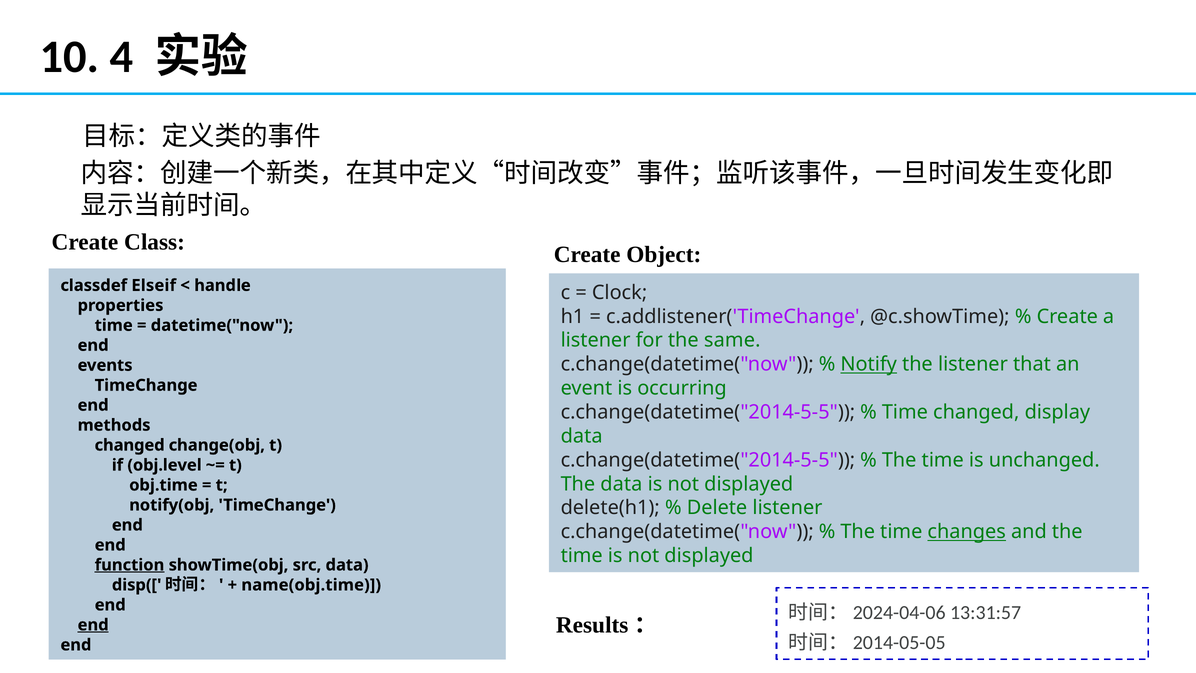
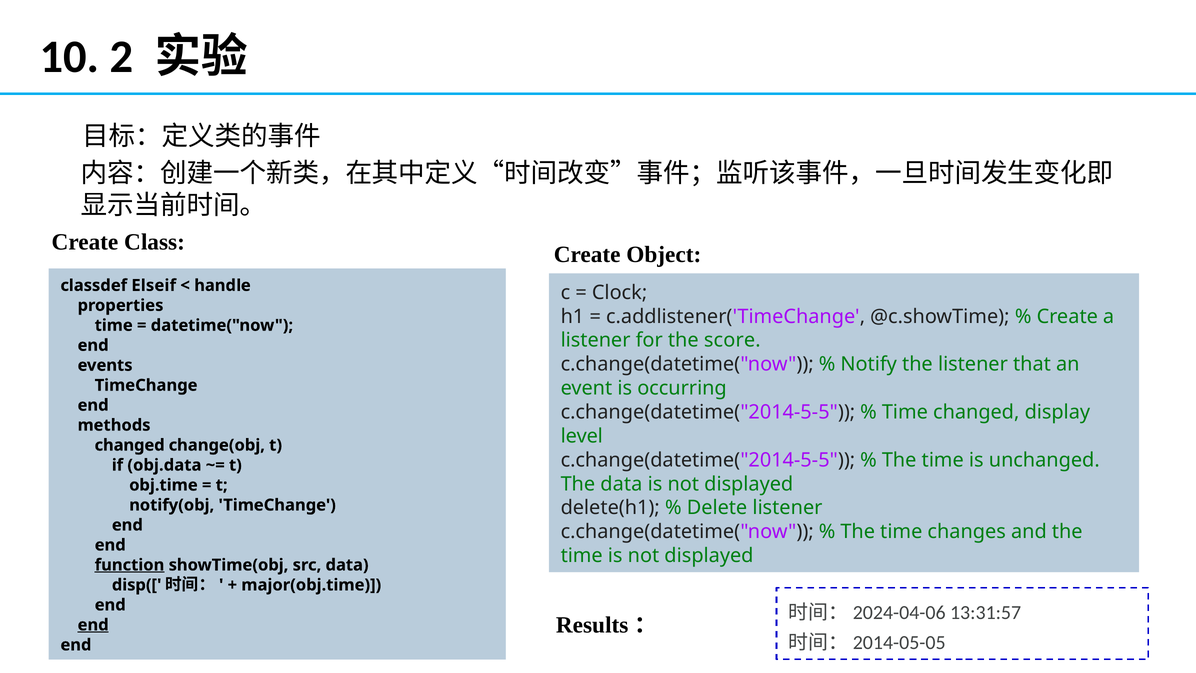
4: 4 -> 2
same: same -> score
Notify underline: present -> none
data at (582, 436): data -> level
obj.level: obj.level -> obj.data
changes underline: present -> none
name(obj.time: name(obj.time -> major(obj.time
